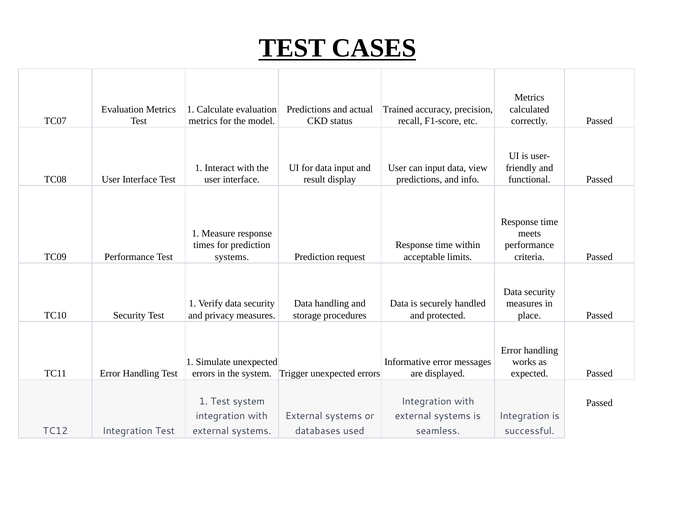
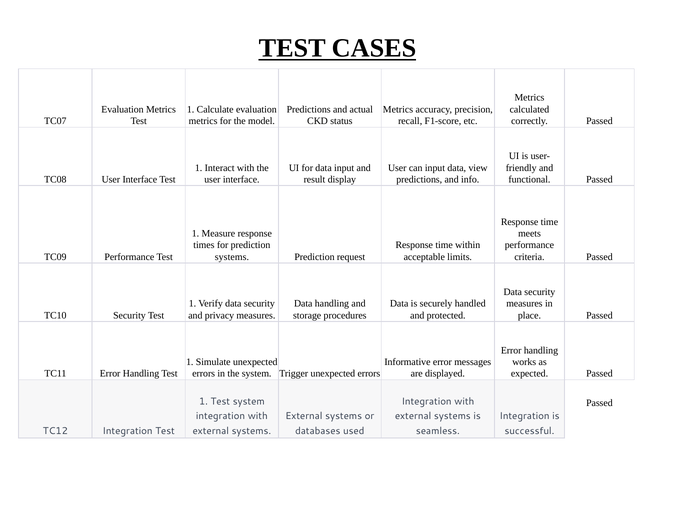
Trained at (398, 109): Trained -> Metrics
